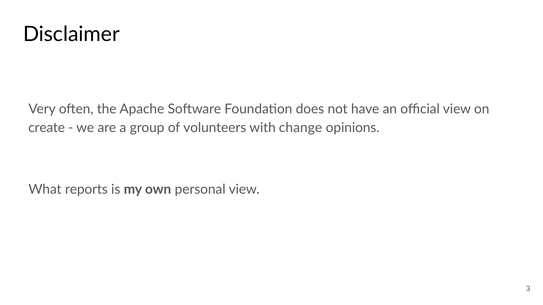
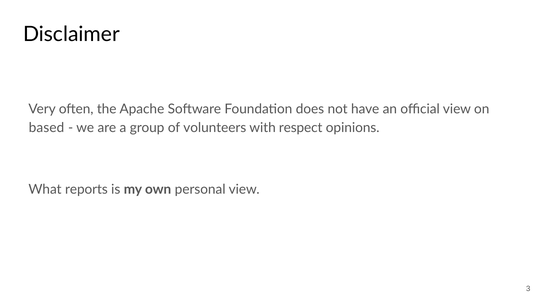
create: create -> based
change: change -> respect
